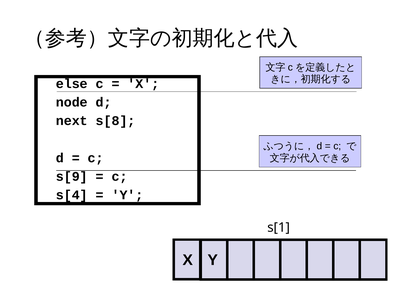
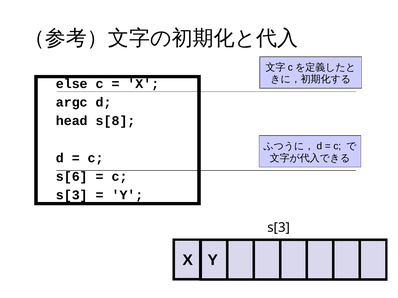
node: node -> argc
next: next -> head
s[9: s[9 -> s[6
s[4 at (72, 195): s[4 -> s[3
s[1 at (279, 228): s[1 -> s[3
